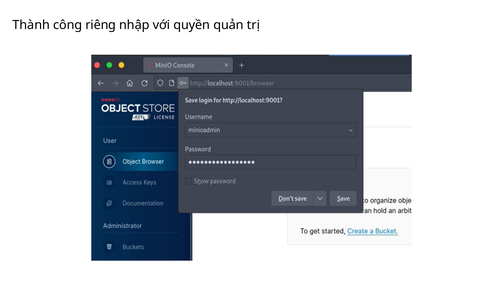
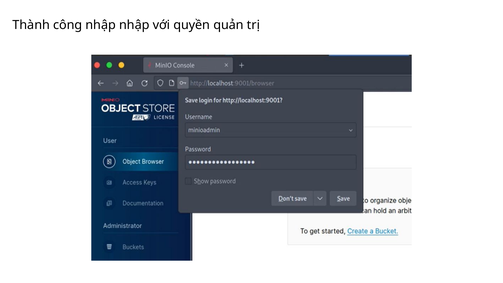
công riêng: riêng -> nhập
